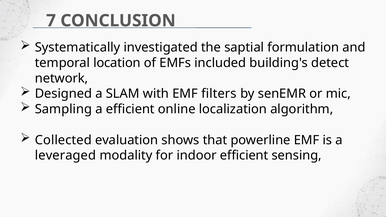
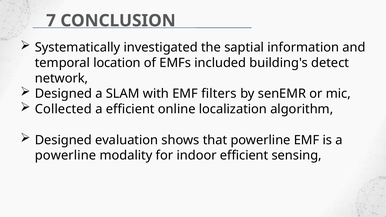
formulation: formulation -> information
Sampling: Sampling -> Collected
Collected at (63, 140): Collected -> Designed
leveraged at (65, 156): leveraged -> powerline
